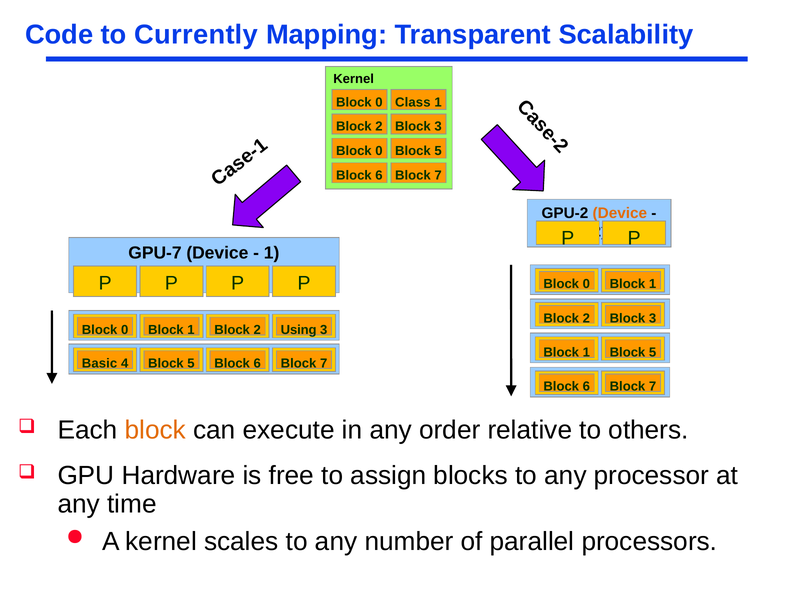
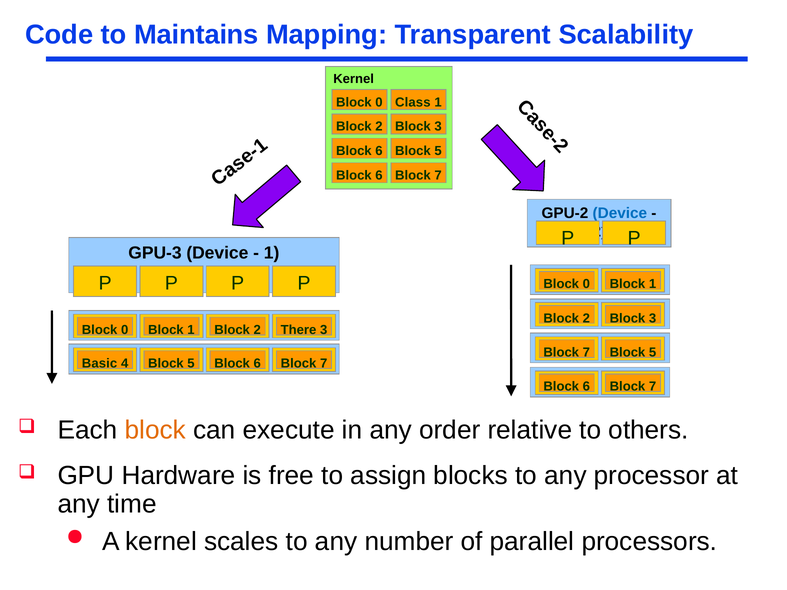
Currently: Currently -> Maintains
0 at (379, 151): 0 -> 6
Device at (620, 213) colour: orange -> blue
GPU-7: GPU-7 -> GPU-3
Using: Using -> There
1 at (586, 352): 1 -> 7
